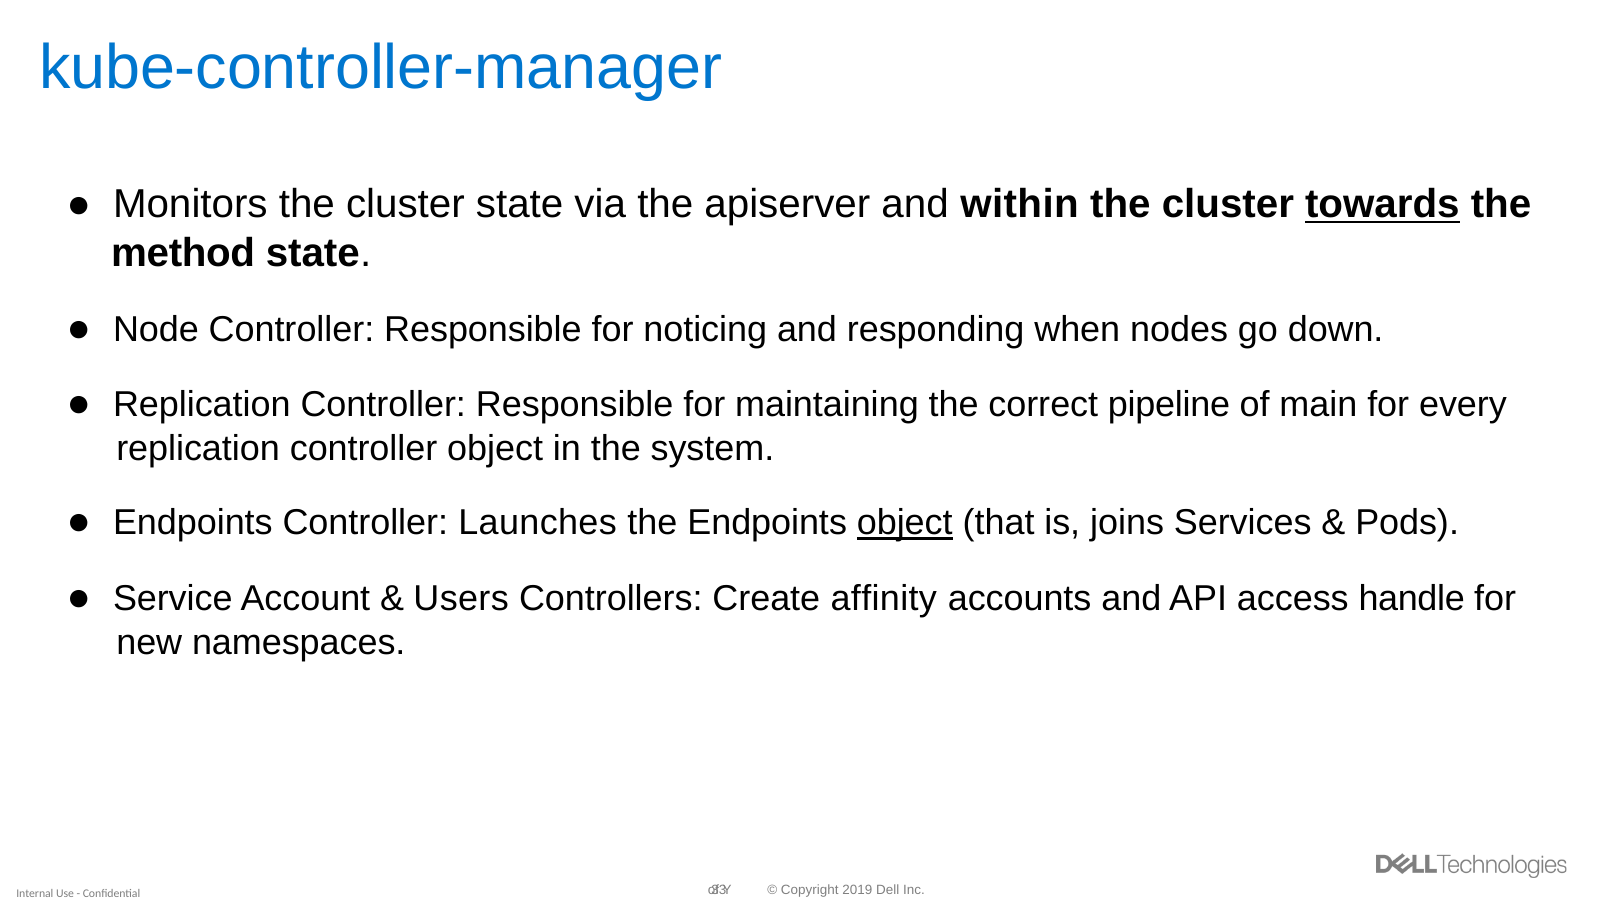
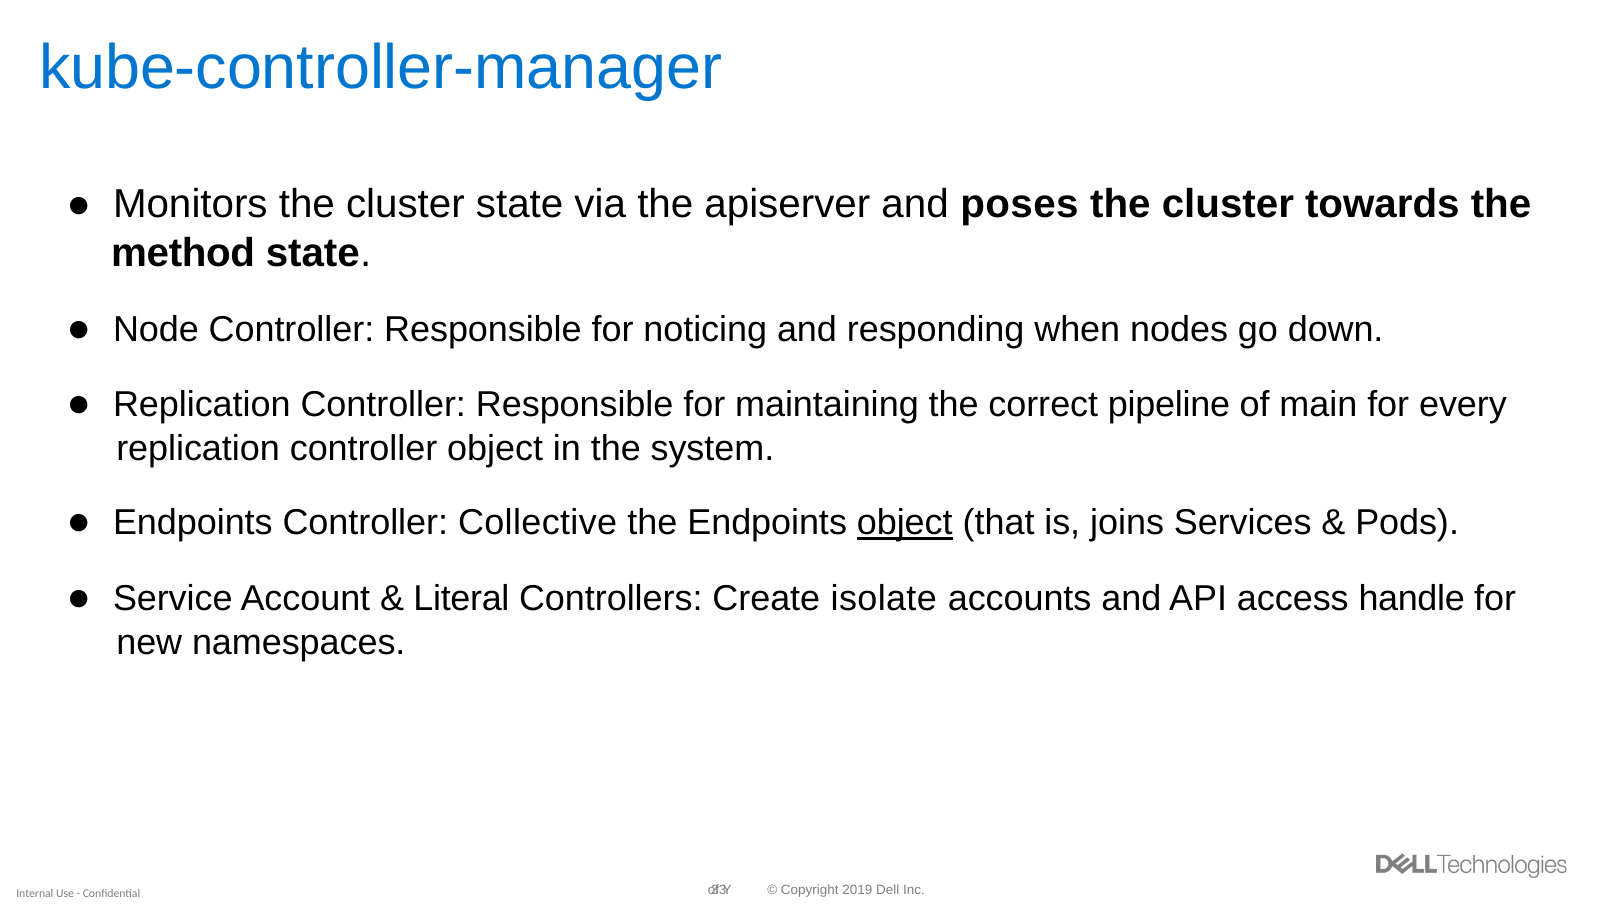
within: within -> poses
towards underline: present -> none
Launches: Launches -> Collective
Users: Users -> Literal
affinity: affinity -> isolate
